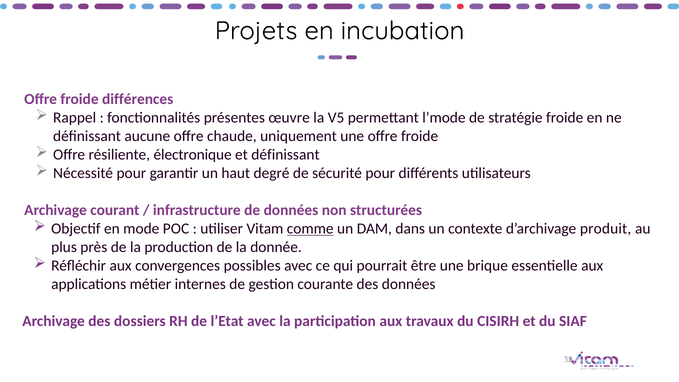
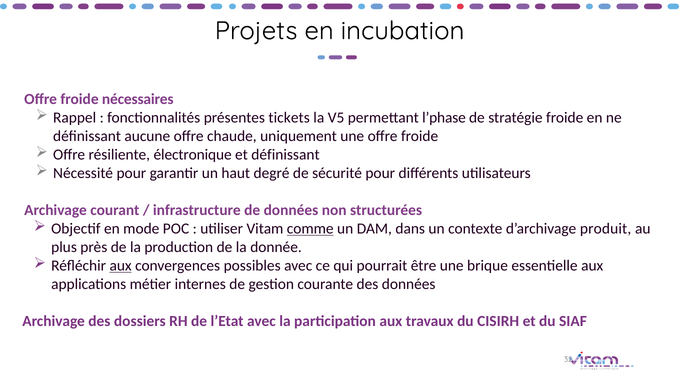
différences: différences -> nécessaires
œuvre: œuvre -> tickets
l’mode: l’mode -> l’phase
aux at (121, 266) underline: none -> present
